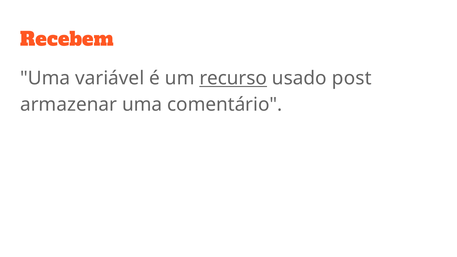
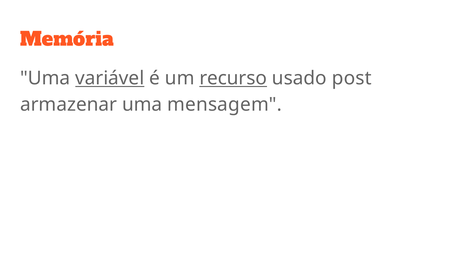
Recebem: Recebem -> Memória
variável underline: none -> present
comentário: comentário -> mensagem
